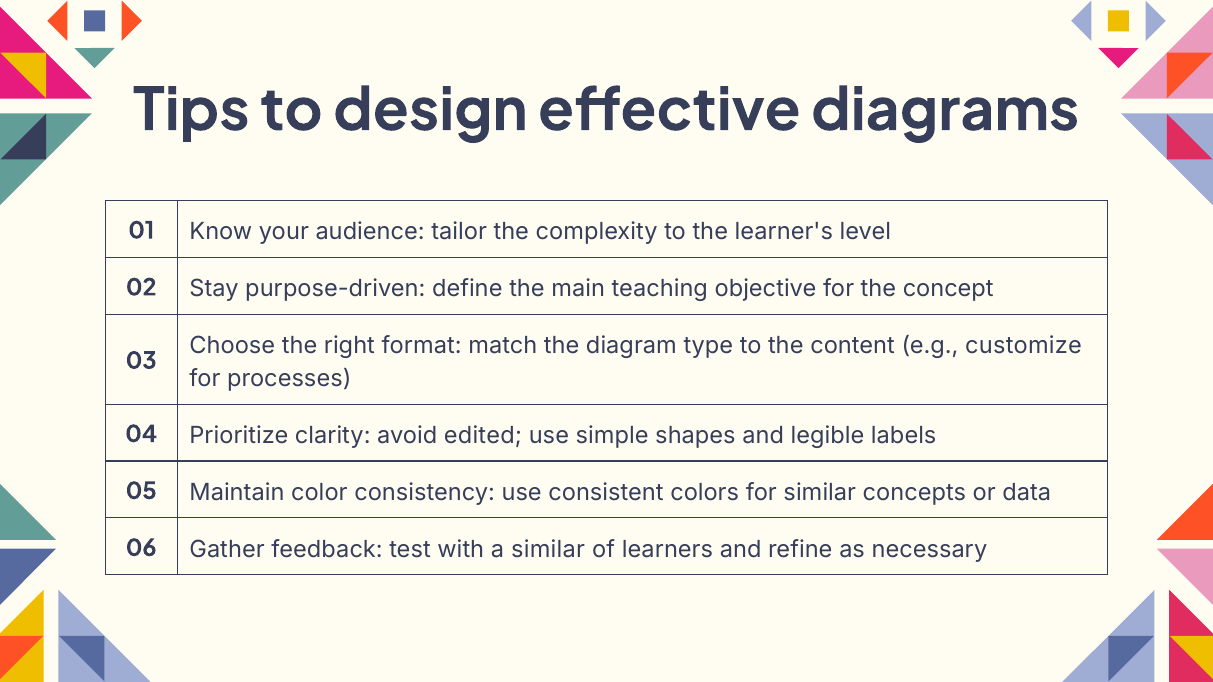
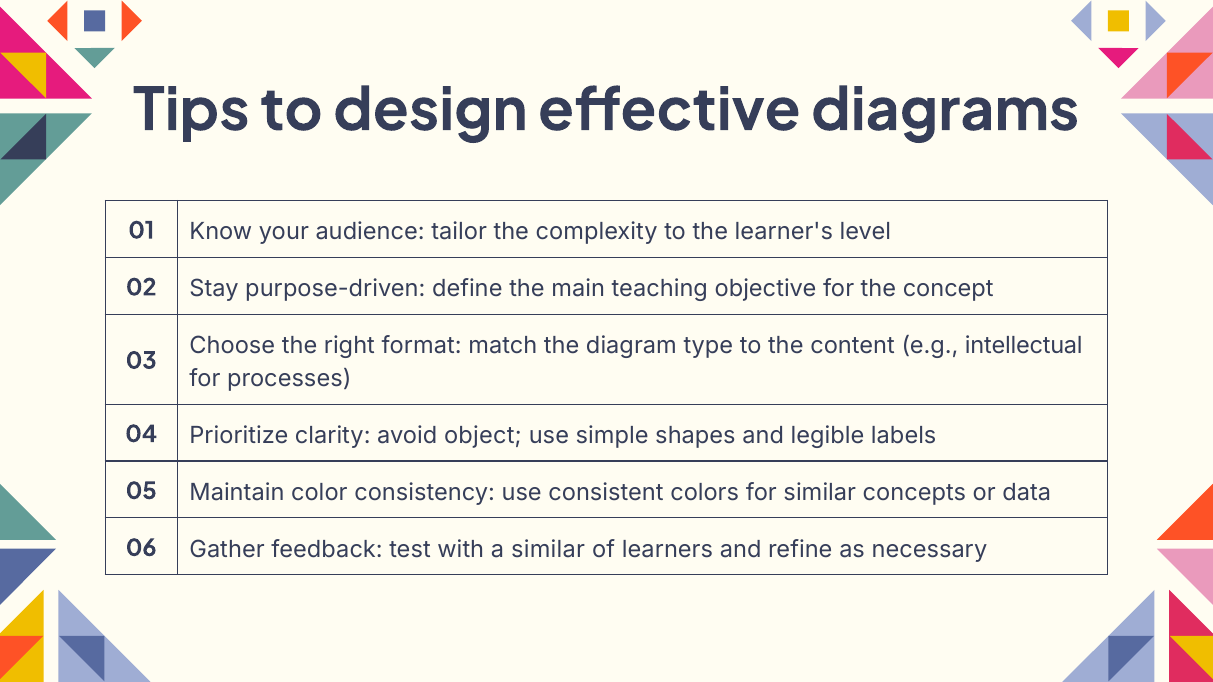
customize: customize -> intellectual
edited: edited -> object
